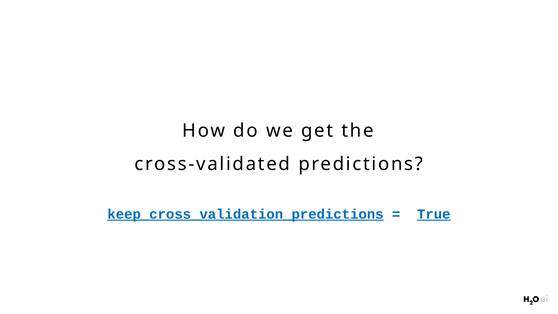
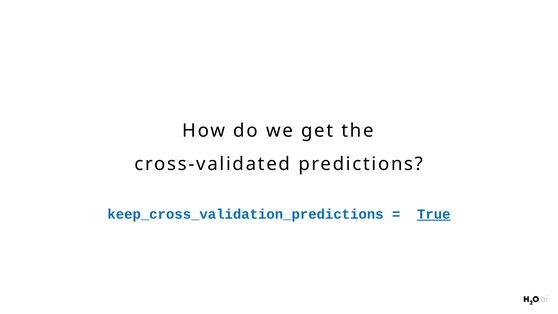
keep_cross_validation_predictions underline: present -> none
